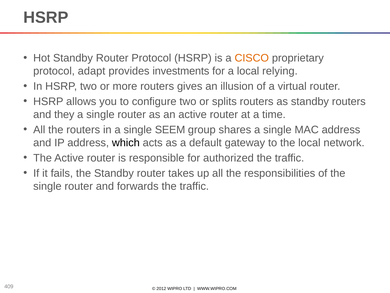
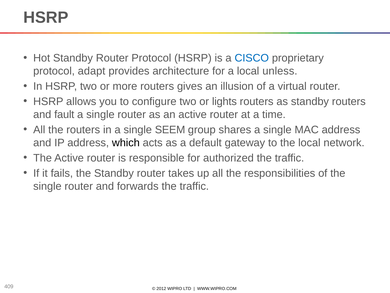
CISCO colour: orange -> blue
investments: investments -> architecture
relying: relying -> unless
splits: splits -> lights
they: they -> fault
